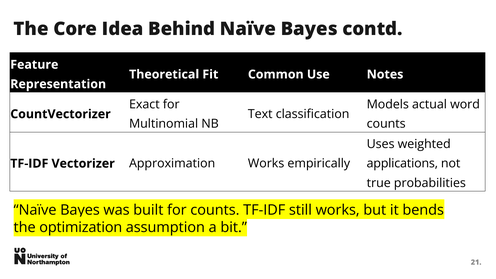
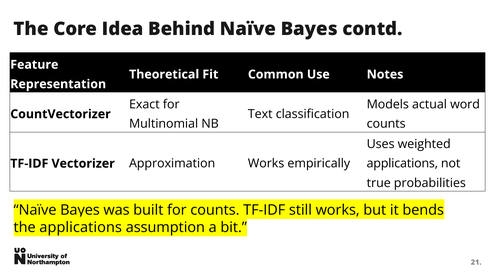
the optimization: optimization -> applications
